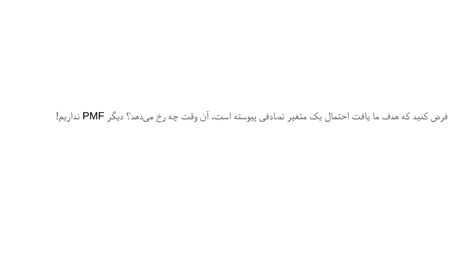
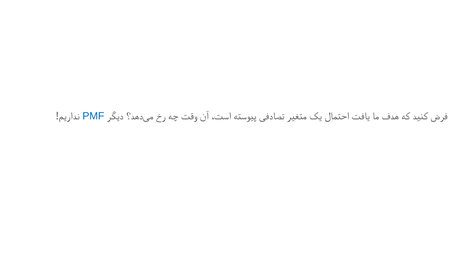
PMF colour: black -> blue
